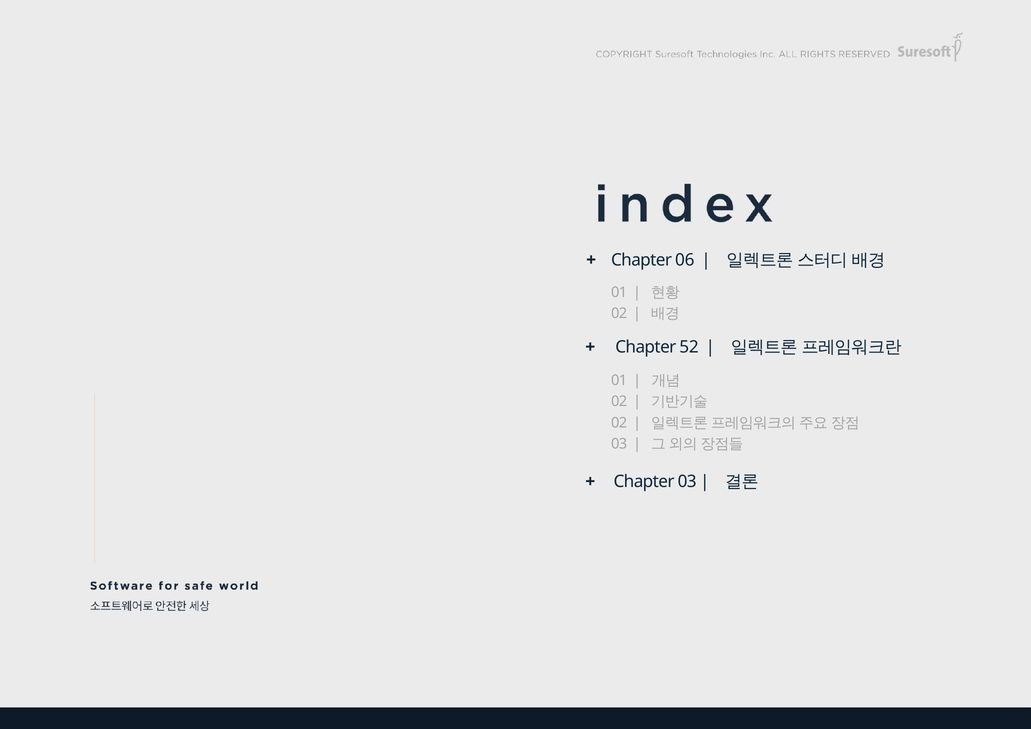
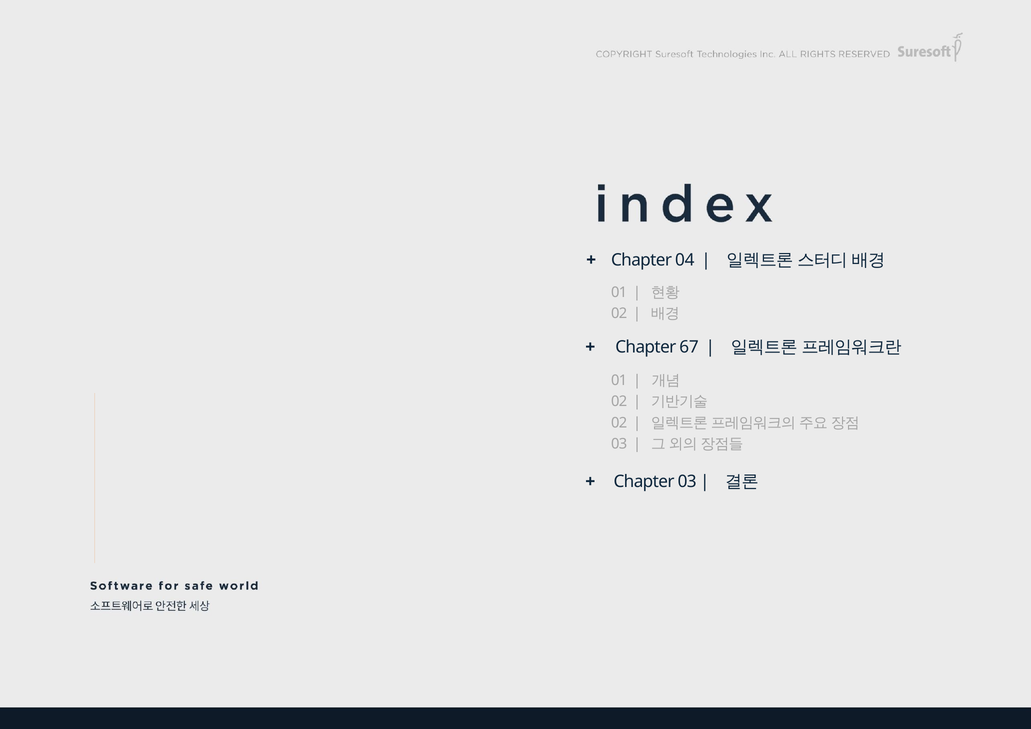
06: 06 -> 04
52: 52 -> 67
